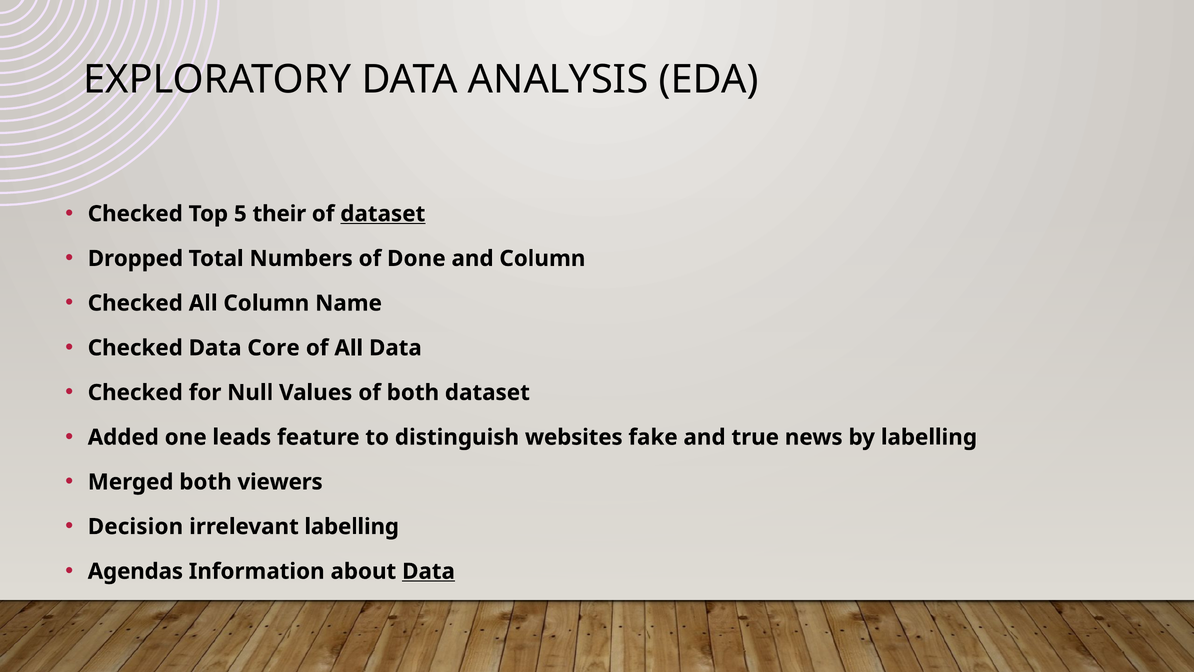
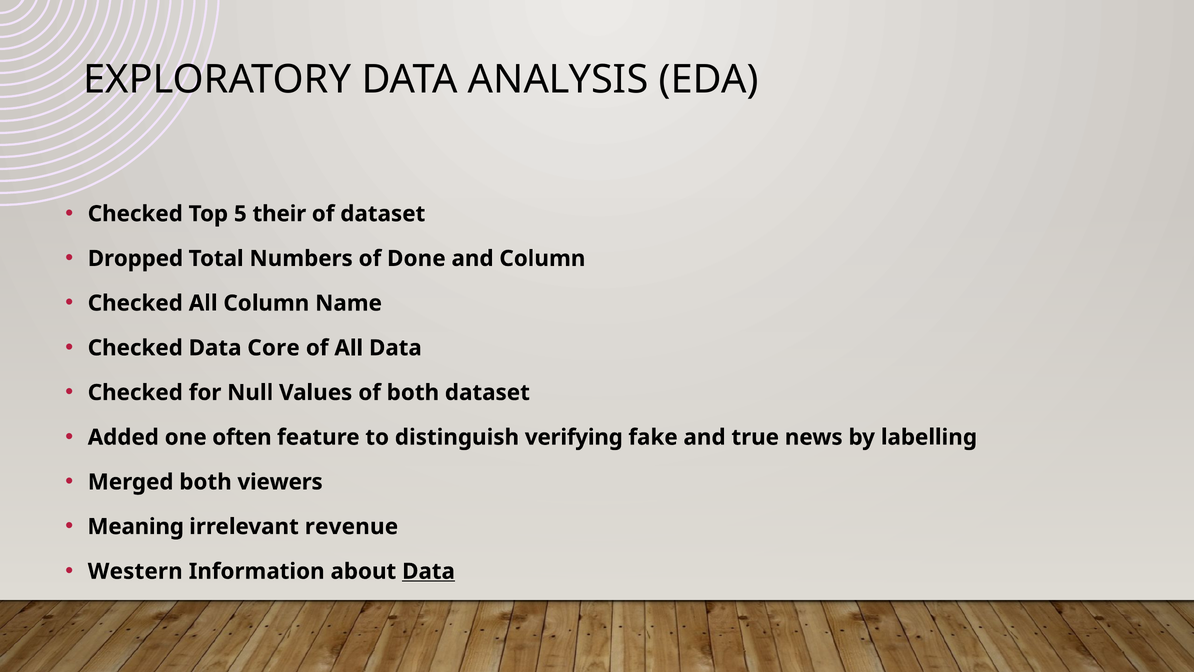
dataset at (383, 214) underline: present -> none
leads: leads -> often
websites: websites -> verifying
Decision: Decision -> Meaning
irrelevant labelling: labelling -> revenue
Agendas: Agendas -> Western
